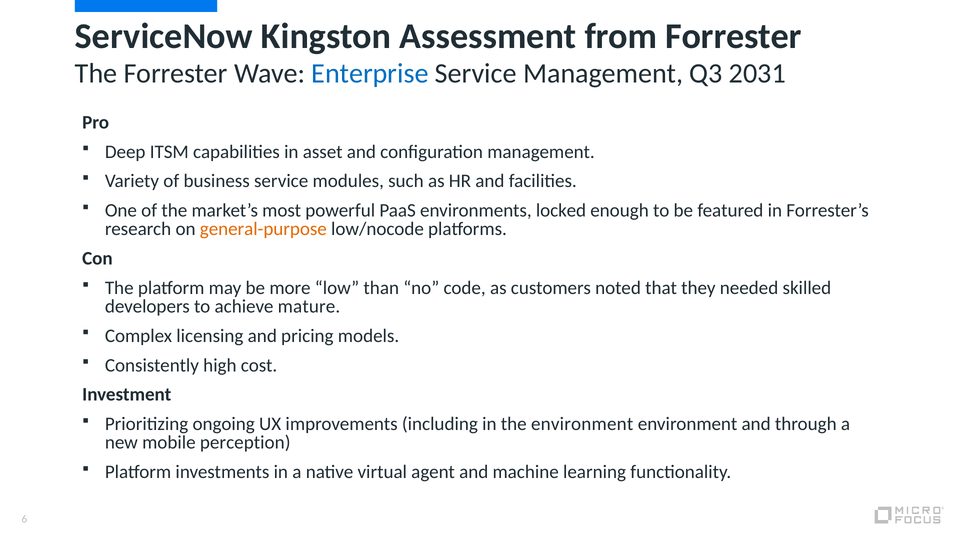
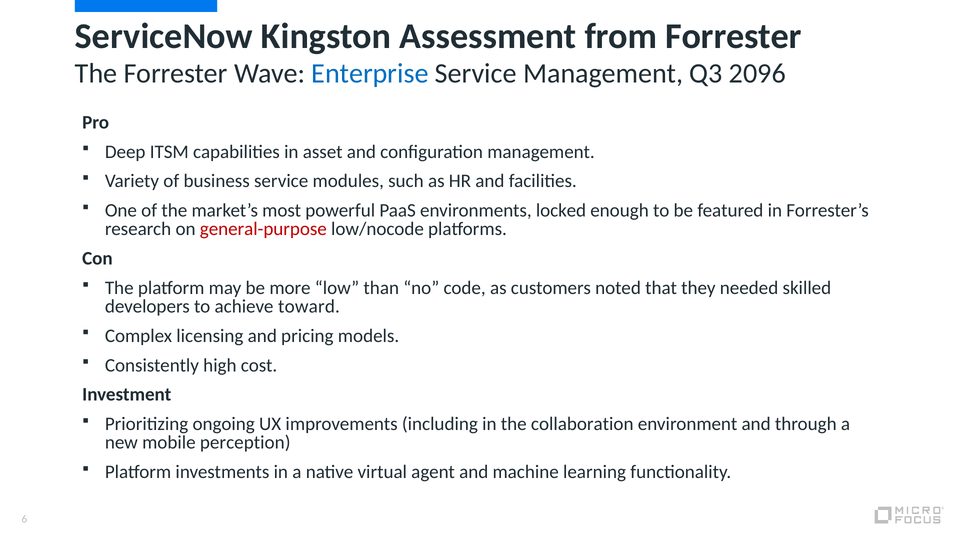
2031: 2031 -> 2096
general-purpose colour: orange -> red
mature: mature -> toward
the environment: environment -> collaboration
